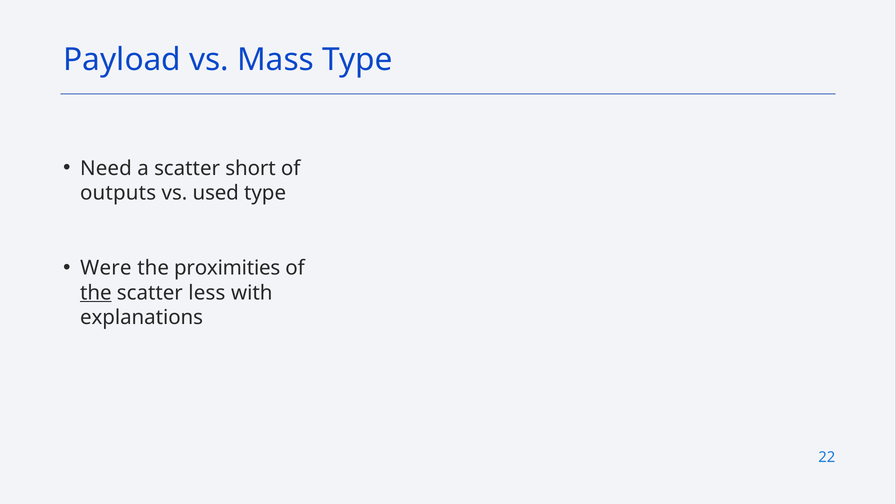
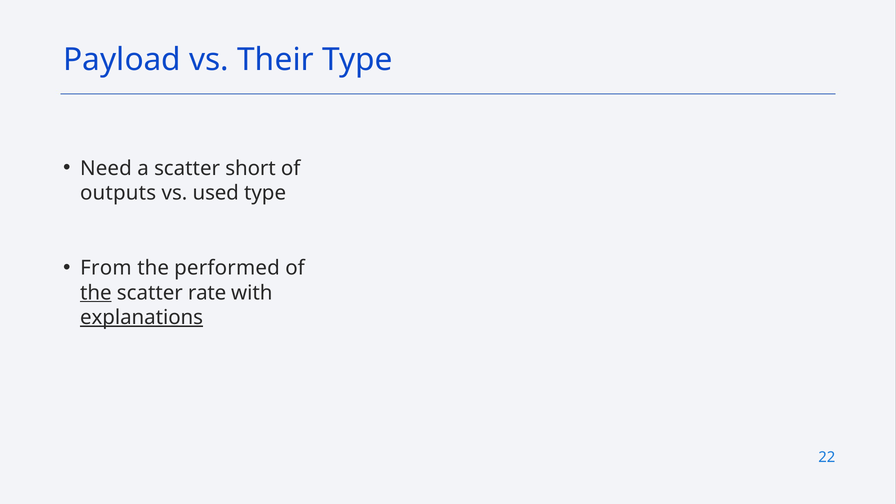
Mass: Mass -> Their
Were: Were -> From
proximities: proximities -> performed
less: less -> rate
explanations underline: none -> present
